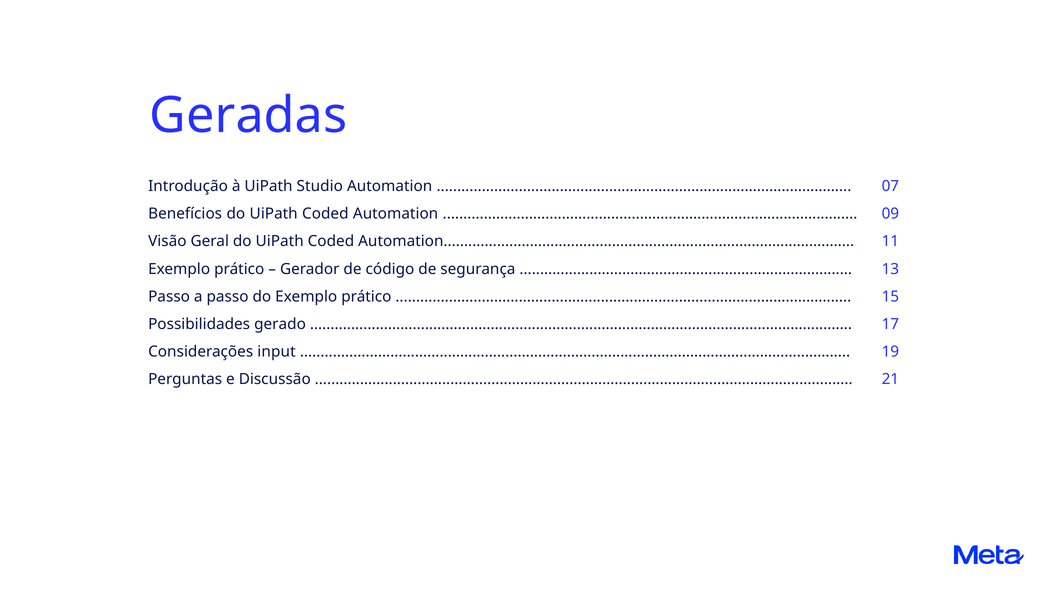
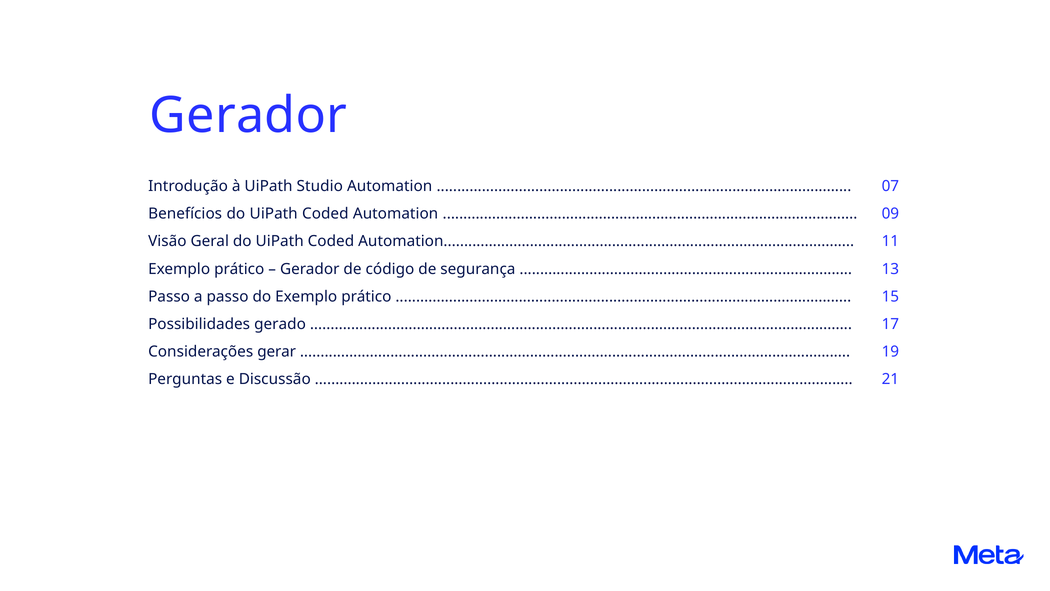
Geradas at (248, 116): Geradas -> Gerador
input: input -> gerar
